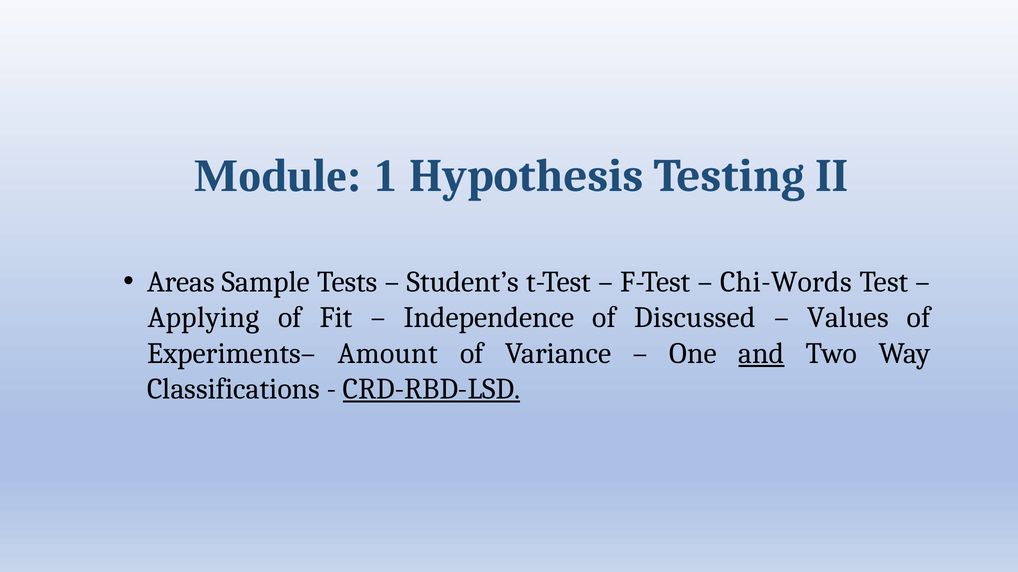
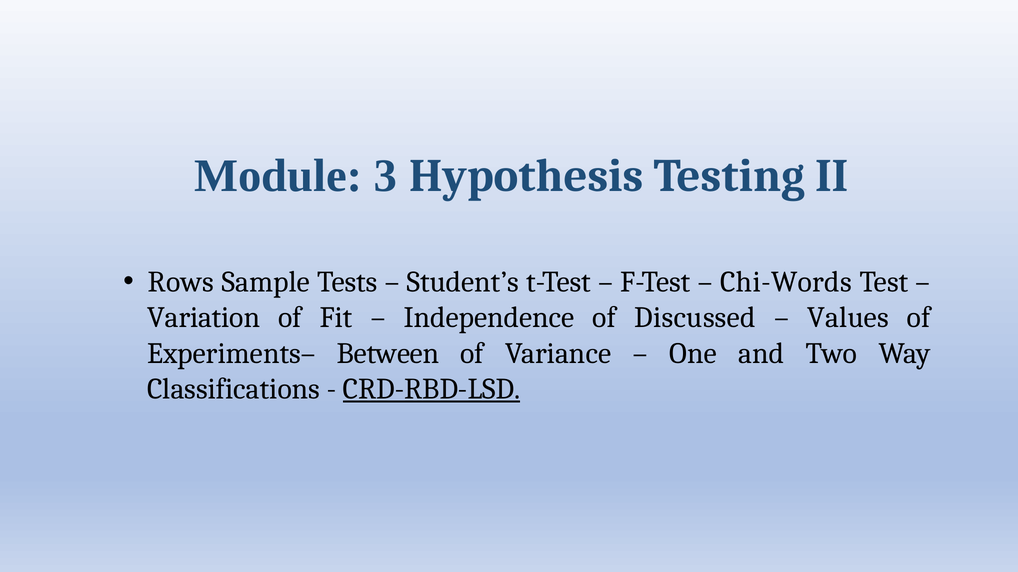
1: 1 -> 3
Areas: Areas -> Rows
Applying: Applying -> Variation
Amount: Amount -> Between
and underline: present -> none
